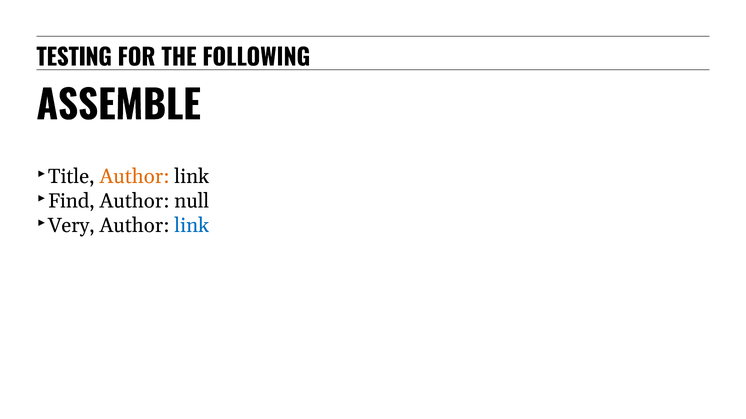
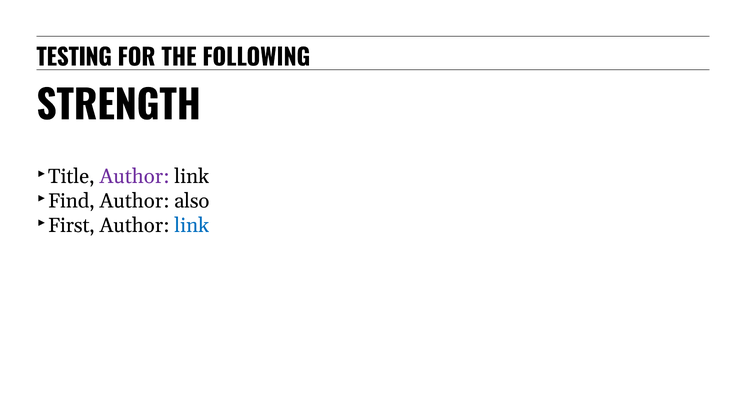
ASSEMBLE: ASSEMBLE -> STRENGTH
Author at (135, 177) colour: orange -> purple
null: null -> also
Very: Very -> First
